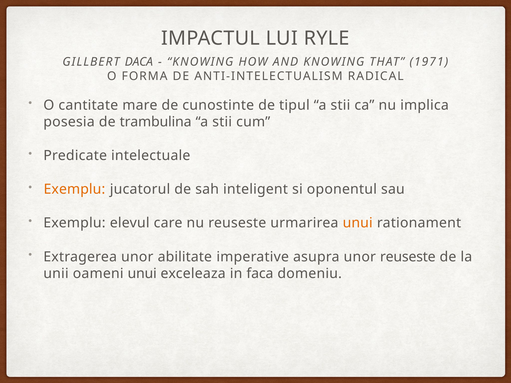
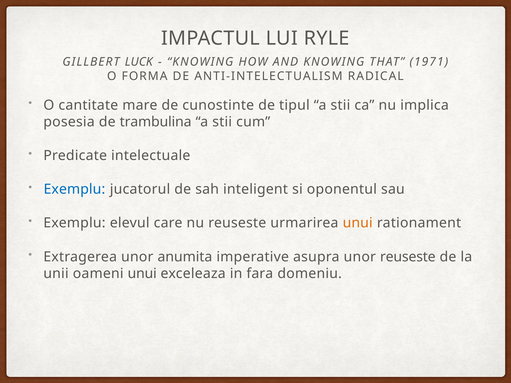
DACA: DACA -> LUCK
Exemplu at (74, 189) colour: orange -> blue
abilitate: abilitate -> anumita
faca: faca -> fara
